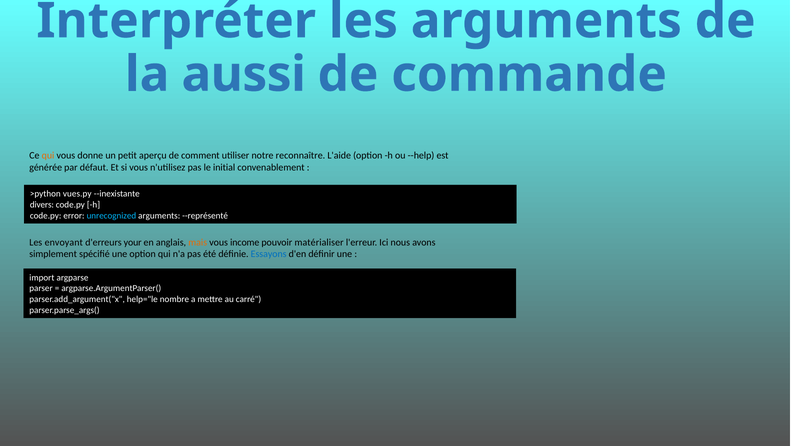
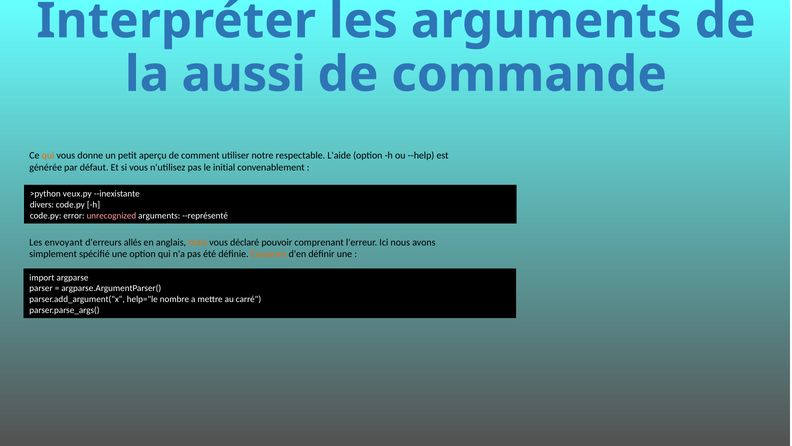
reconnaître: reconnaître -> respectable
vues.py: vues.py -> veux.py
unrecognized colour: light blue -> pink
your: your -> allés
income: income -> déclaré
matérialiser: matérialiser -> comprenant
Essayons colour: blue -> orange
